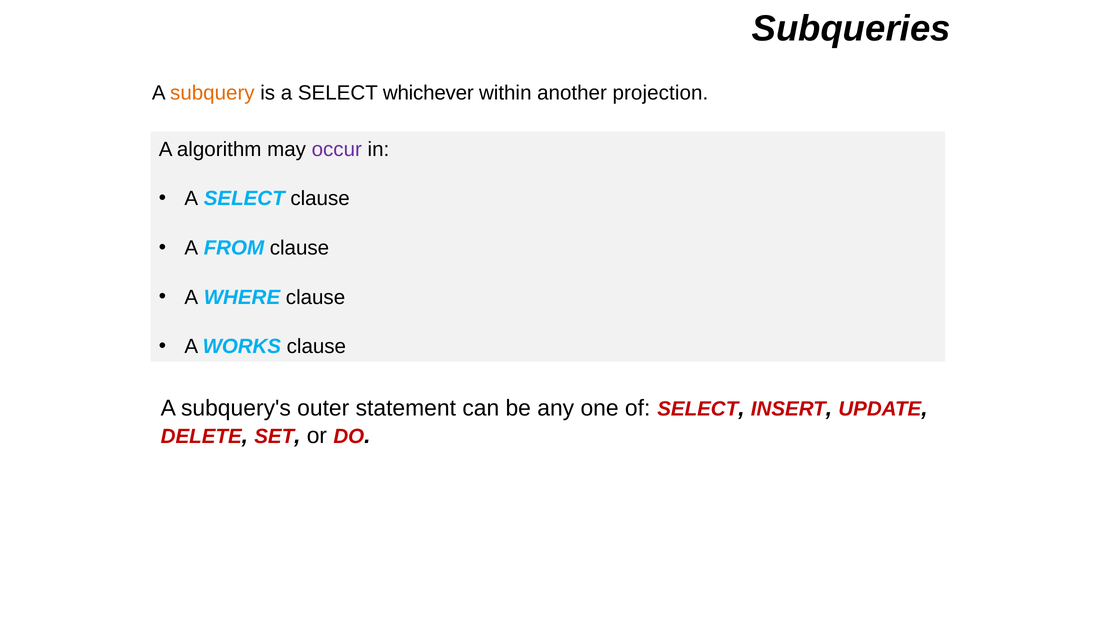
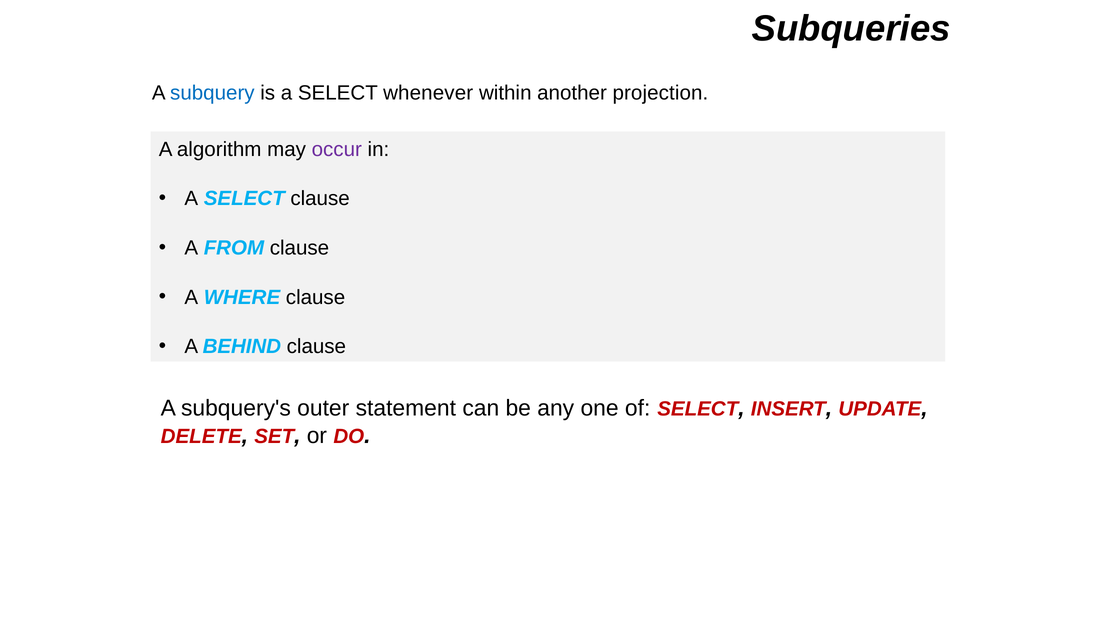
subquery colour: orange -> blue
whichever: whichever -> whenever
WORKS: WORKS -> BEHIND
